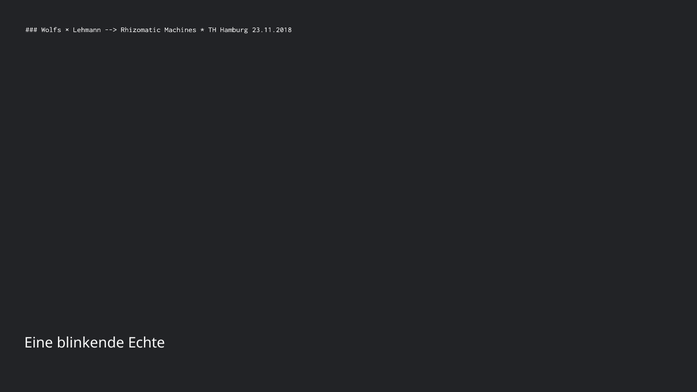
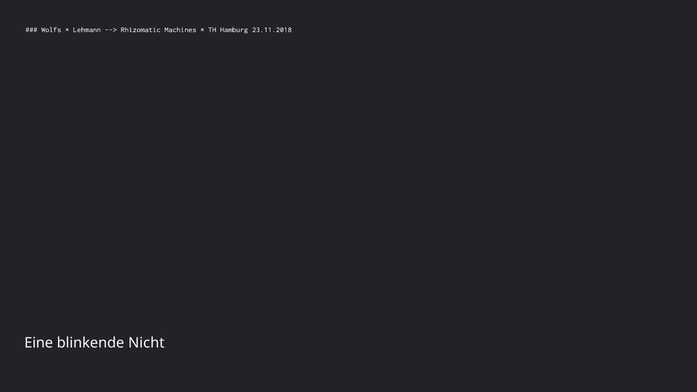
Echte: Echte -> Nicht
